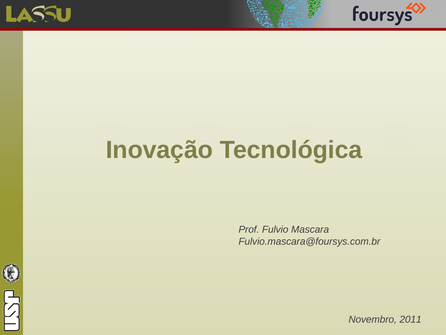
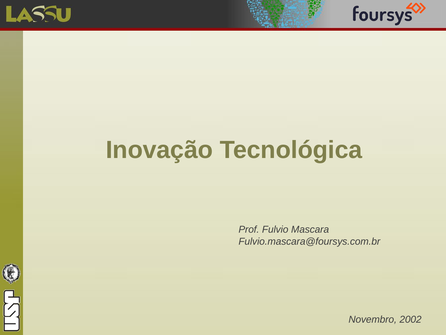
2011: 2011 -> 2002
